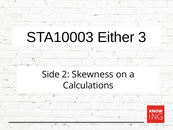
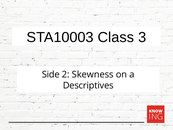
Either: Either -> Class
Calculations: Calculations -> Descriptives
